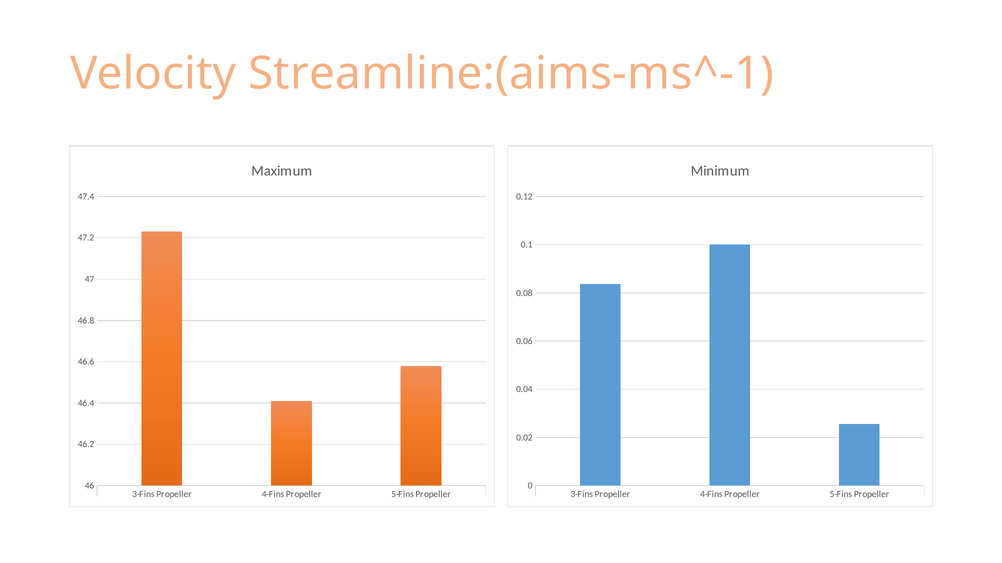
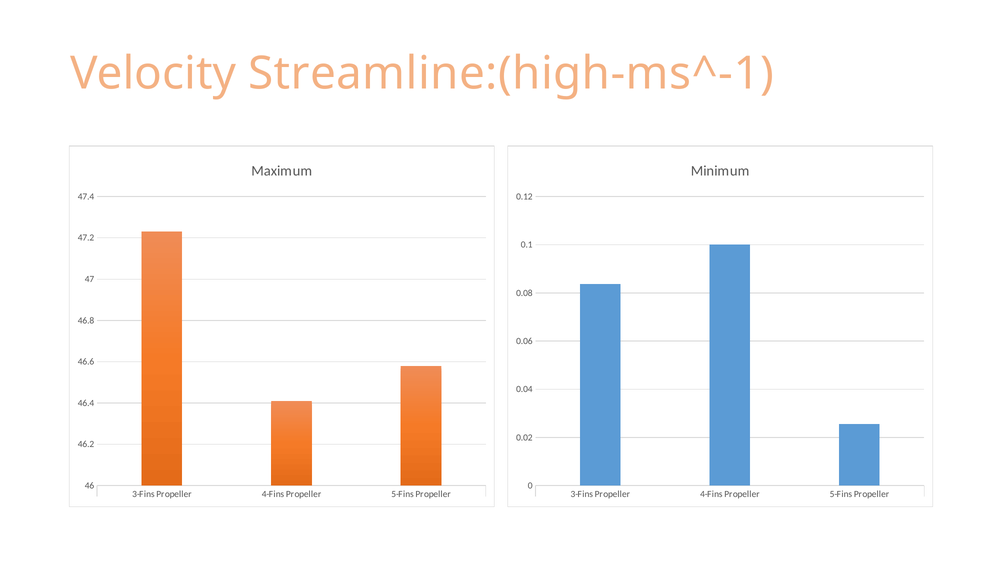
Streamline:(aims-ms^-1: Streamline:(aims-ms^-1 -> Streamline:(high-ms^-1
